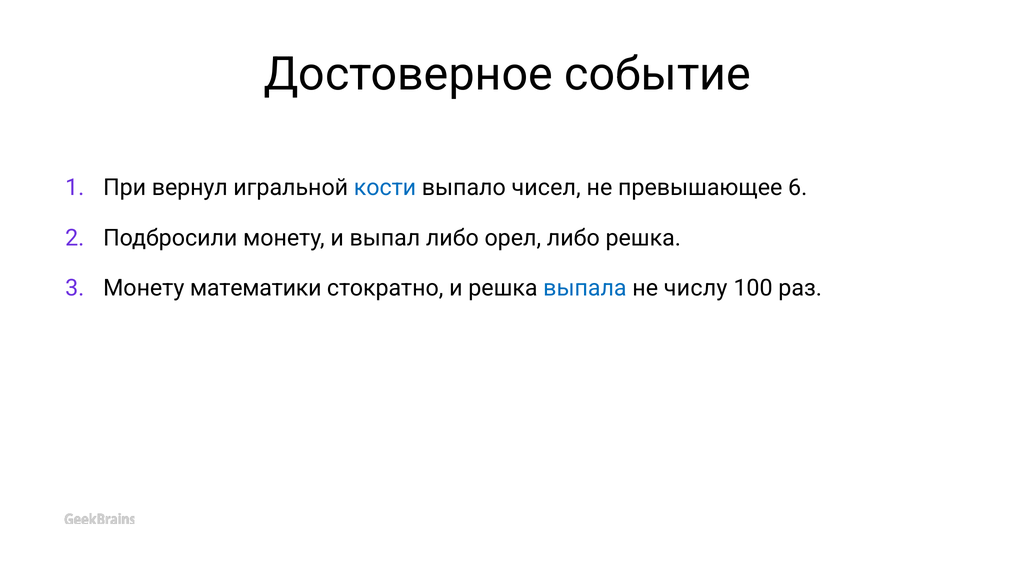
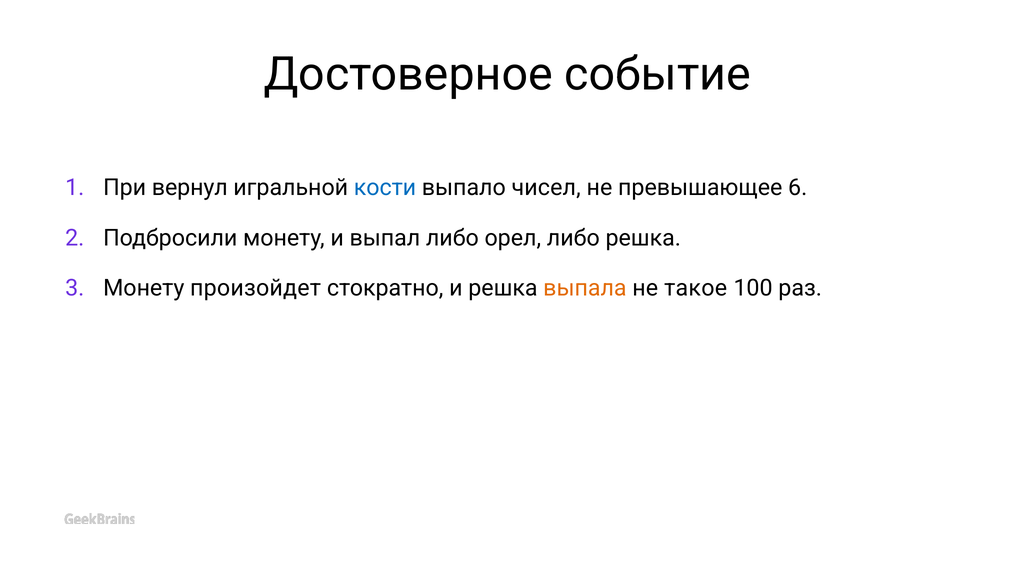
математики: математики -> произойдет
выпала colour: blue -> orange
числу: числу -> такое
